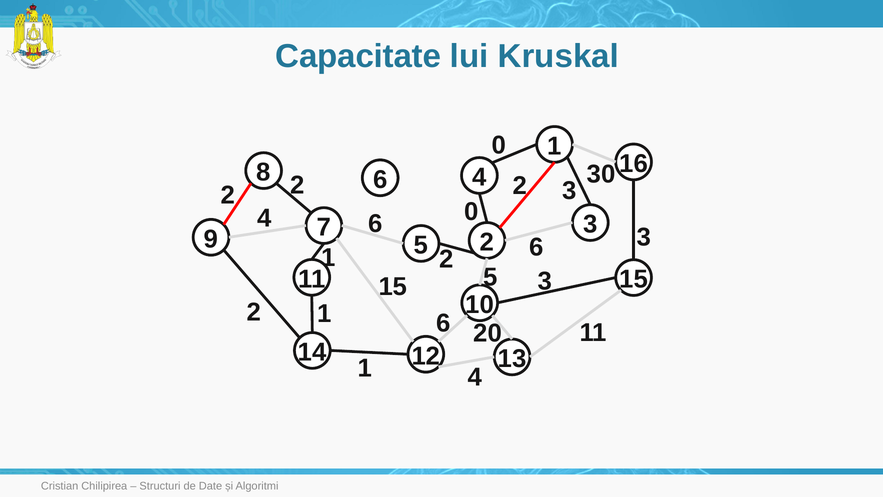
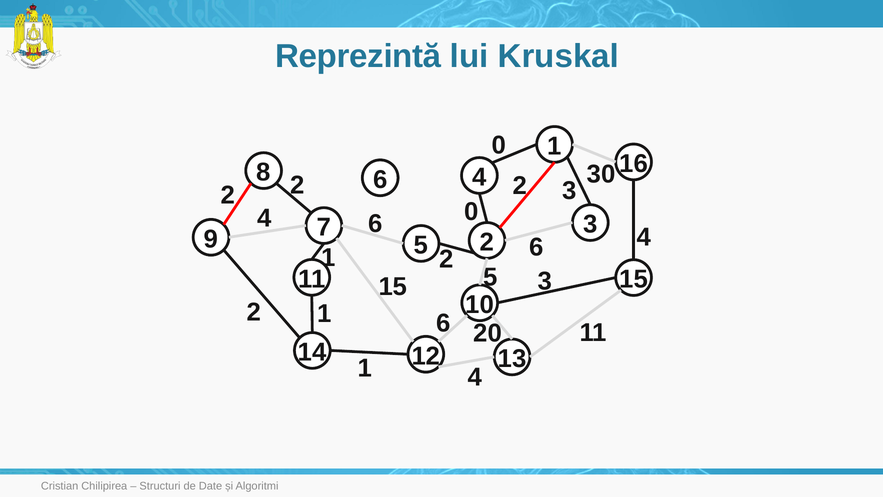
Capacitate: Capacitate -> Reprezintă
3 at (644, 237): 3 -> 4
